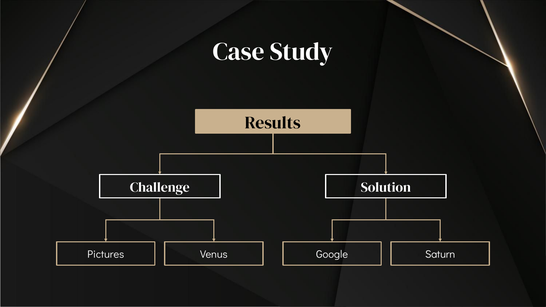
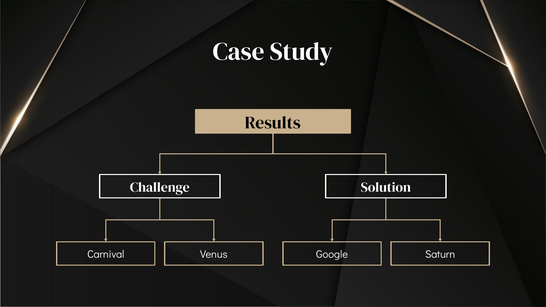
Pictures: Pictures -> Carnival
